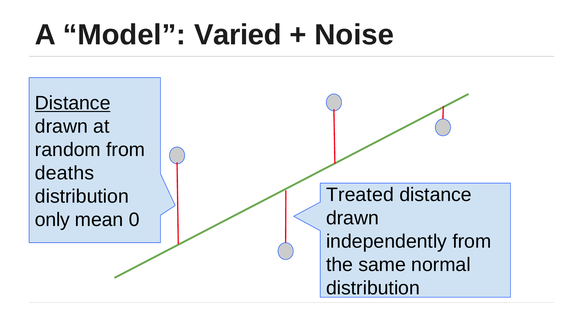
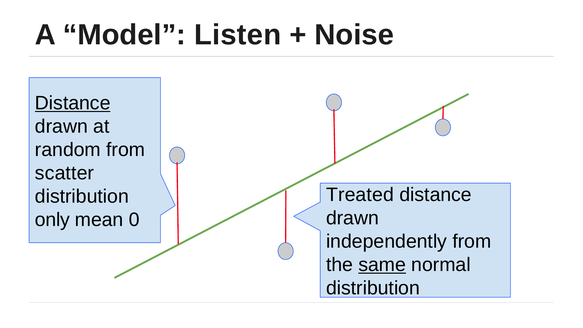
Varied: Varied -> Listen
deaths: deaths -> scatter
same underline: none -> present
